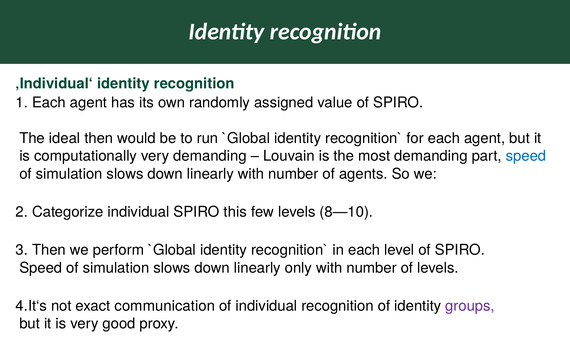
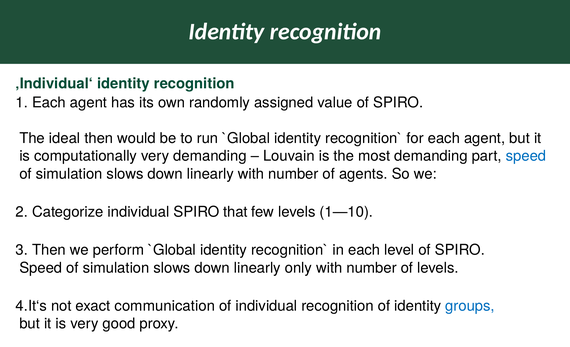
this: this -> that
8—10: 8—10 -> 1—10
groups colour: purple -> blue
